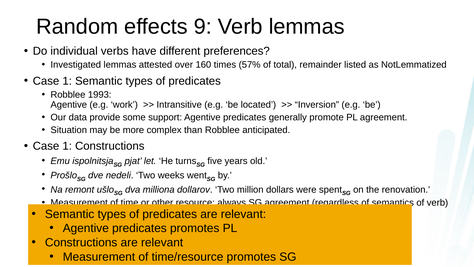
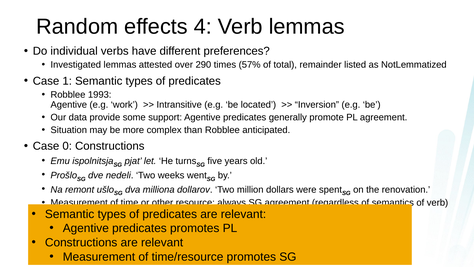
9: 9 -> 4
160: 160 -> 290
1 at (67, 146): 1 -> 0
